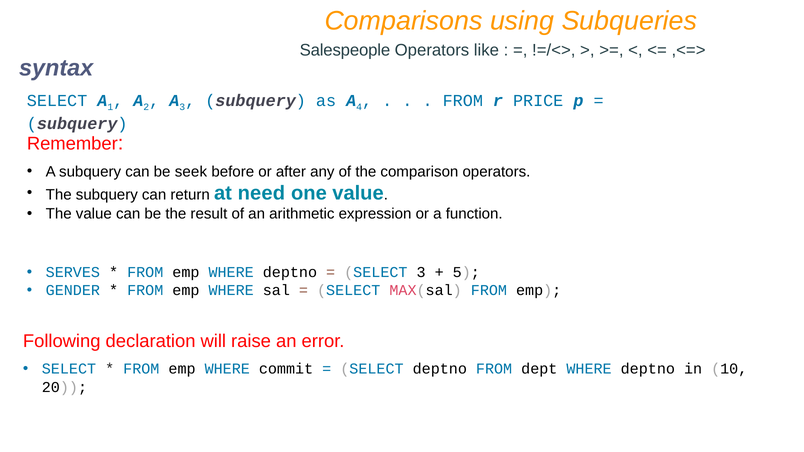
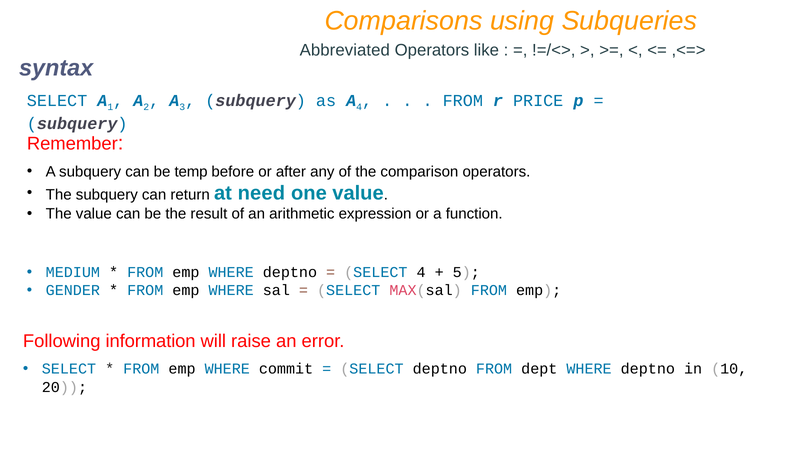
Salespeople: Salespeople -> Abbreviated
seek: seek -> temp
SERVES: SERVES -> MEDIUM
SELECT 3: 3 -> 4
declaration: declaration -> information
